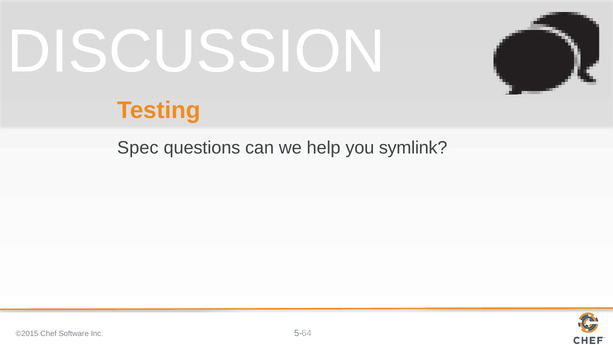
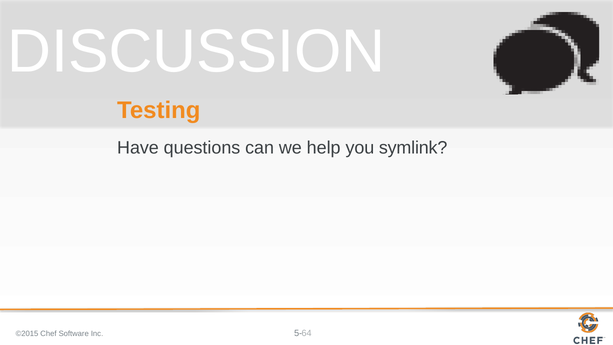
Spec: Spec -> Have
